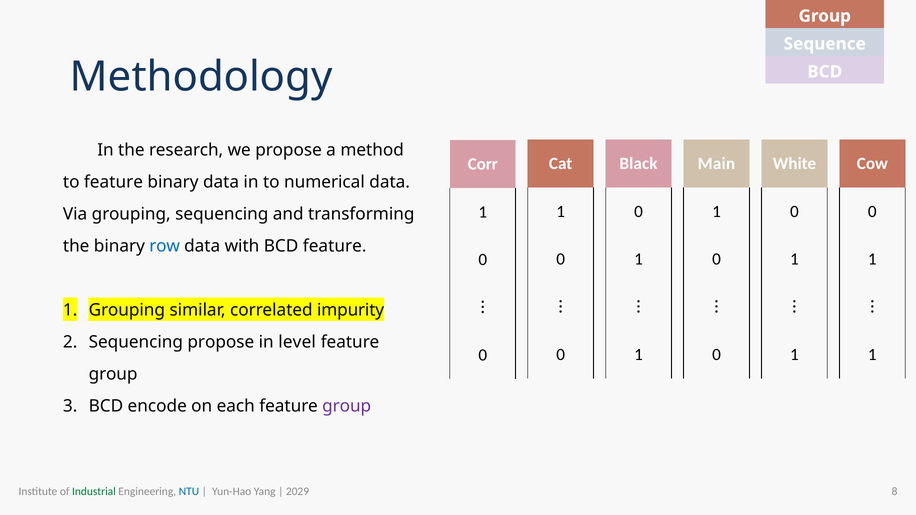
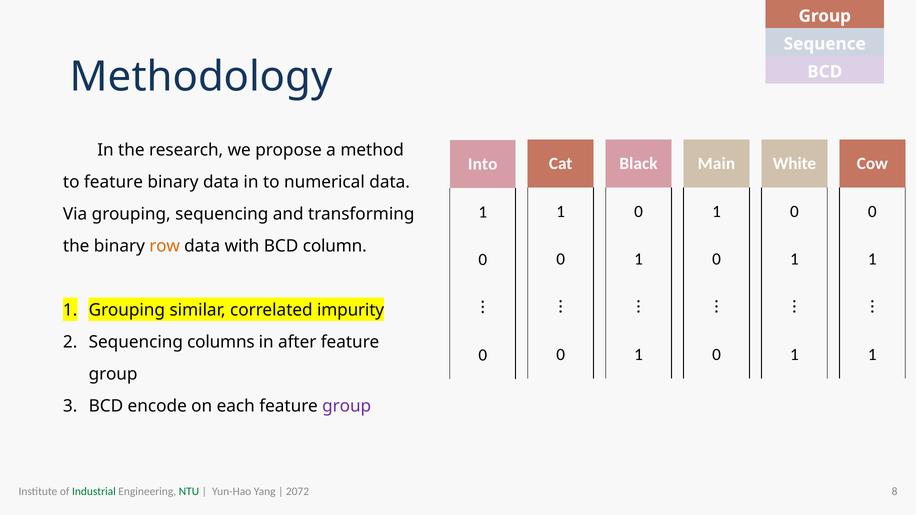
Corr: Corr -> Into
row colour: blue -> orange
BCD feature: feature -> column
Sequencing propose: propose -> columns
level: level -> after
NTU colour: blue -> green
2029: 2029 -> 2072
